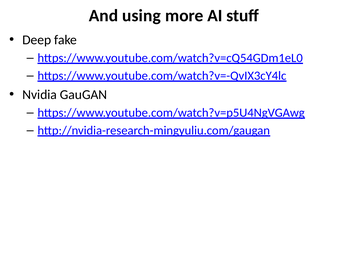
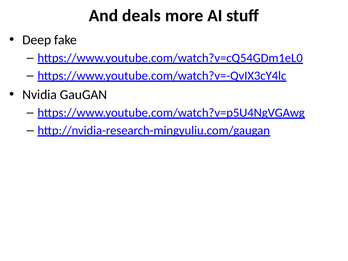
using: using -> deals
